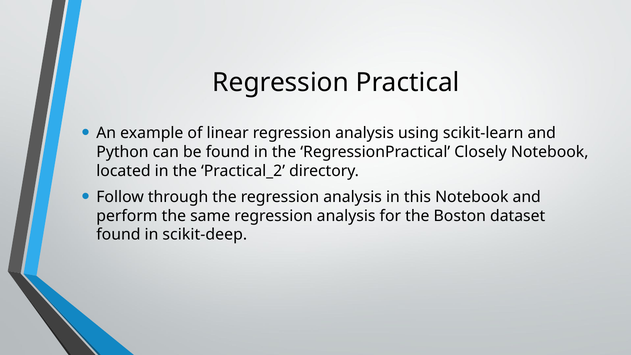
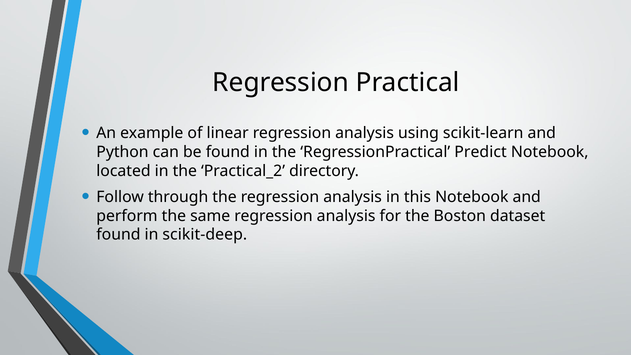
Closely: Closely -> Predict
